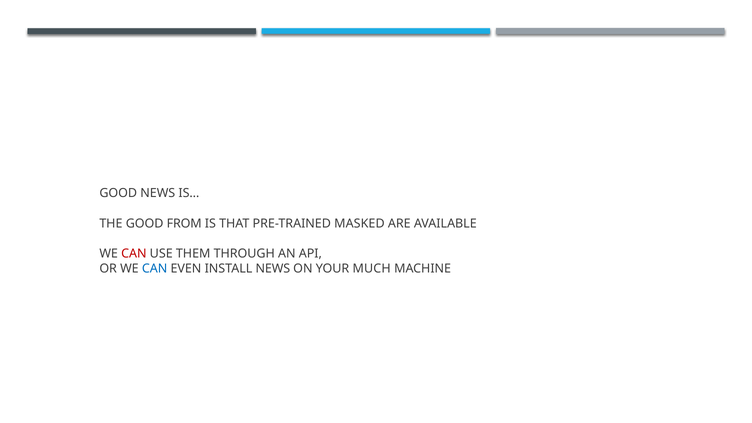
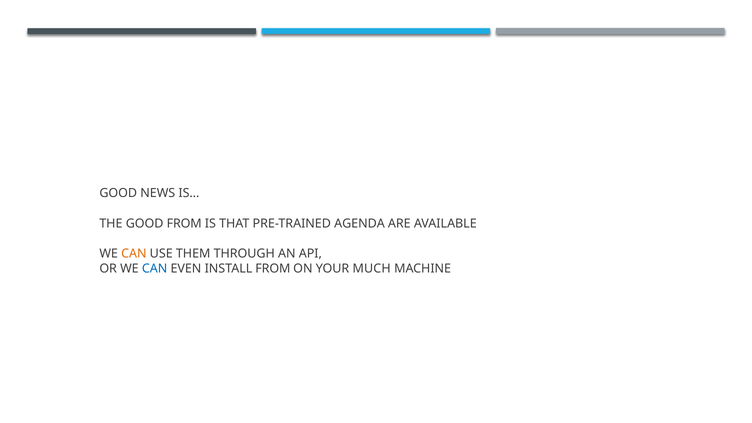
MASKED: MASKED -> AGENDA
CAN at (134, 253) colour: red -> orange
INSTALL NEWS: NEWS -> FROM
